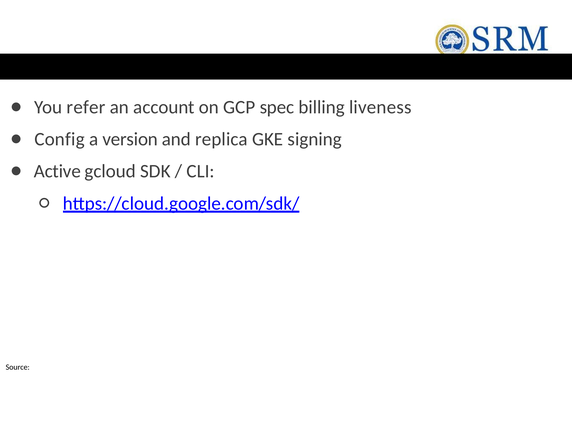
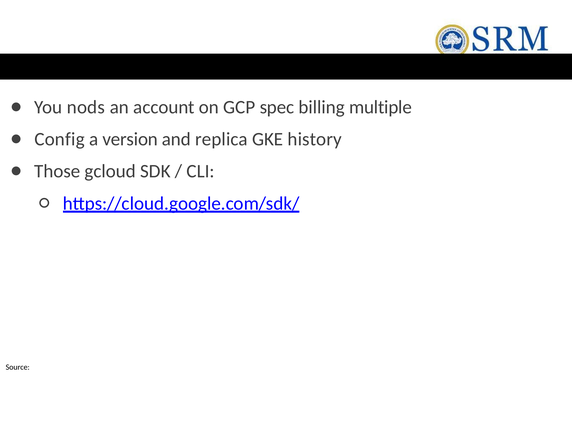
refer: refer -> nods
liveness: liveness -> multiple
signing: signing -> history
Active: Active -> Those
